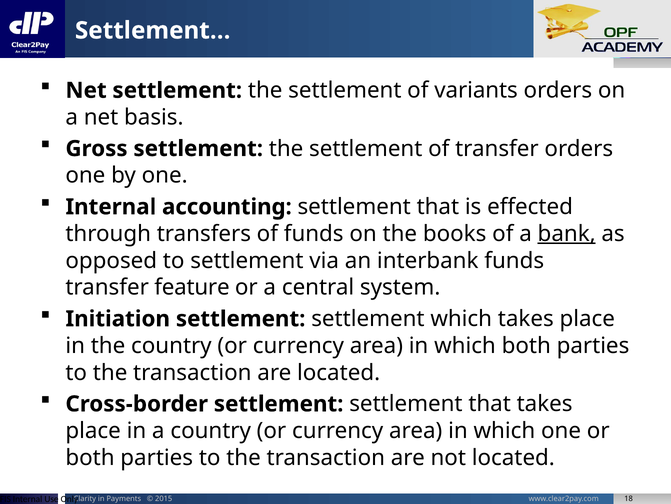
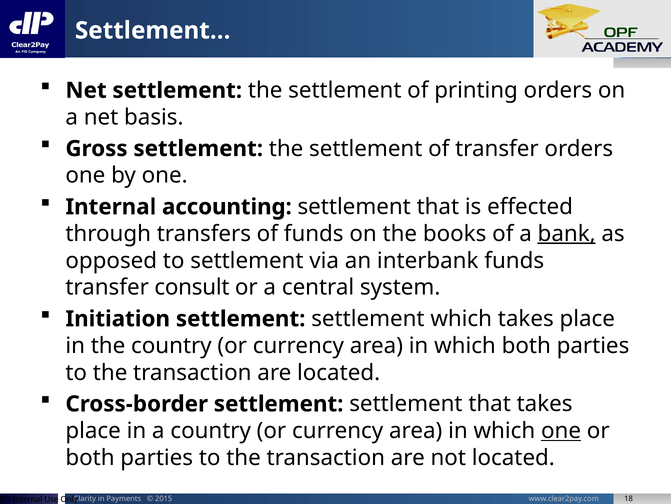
variants: variants -> printing
feature: feature -> consult
one at (561, 430) underline: none -> present
